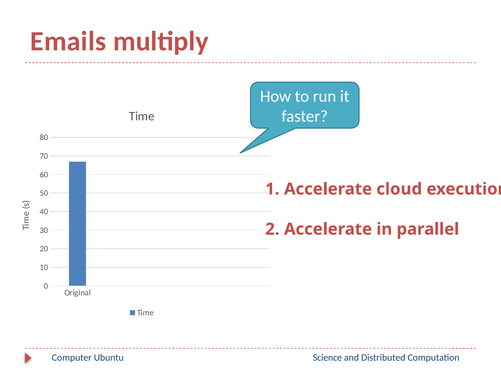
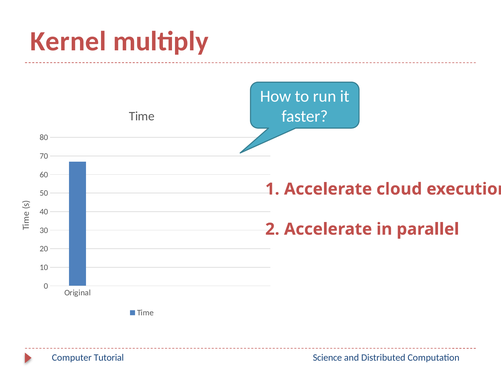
Emails: Emails -> Kernel
Ubuntu: Ubuntu -> Tutorial
